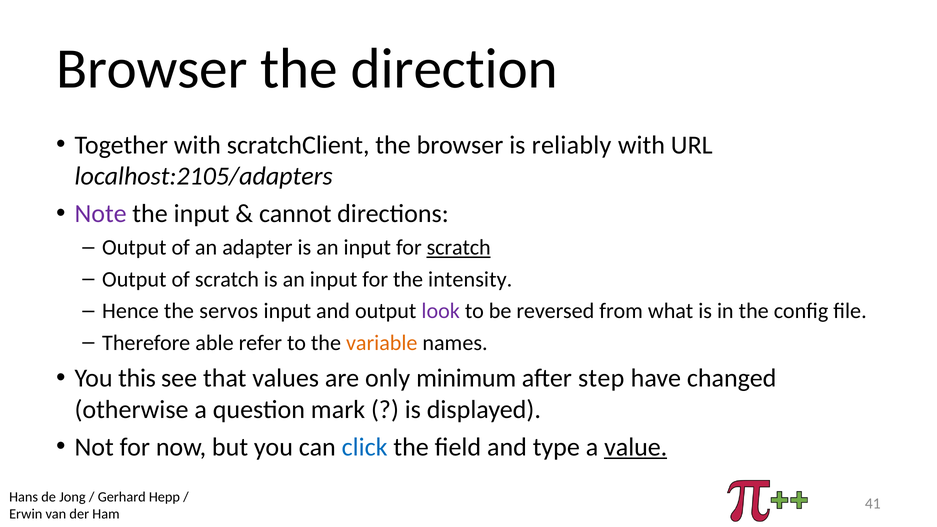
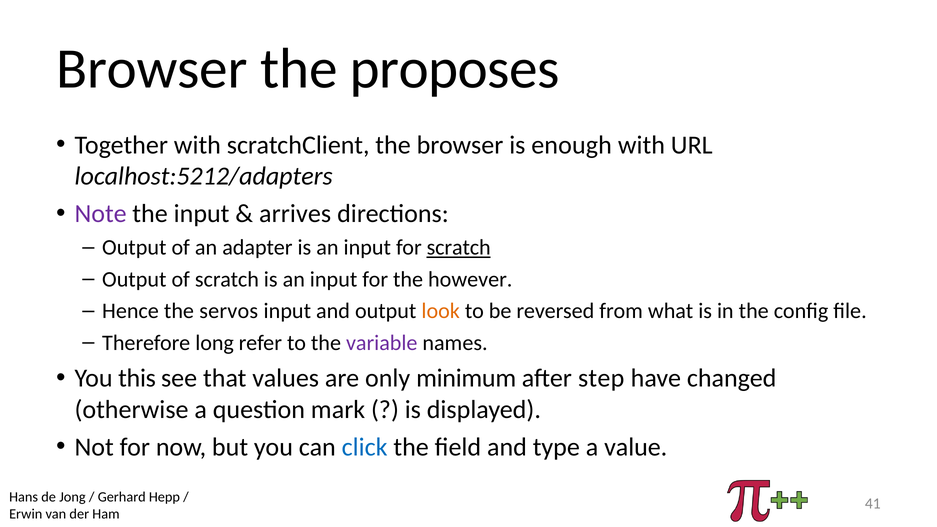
direction: direction -> proposes
reliably: reliably -> enough
localhost:2105/adapters: localhost:2105/adapters -> localhost:5212/adapters
cannot: cannot -> arrives
intensity: intensity -> however
look colour: purple -> orange
able: able -> long
variable colour: orange -> purple
value underline: present -> none
